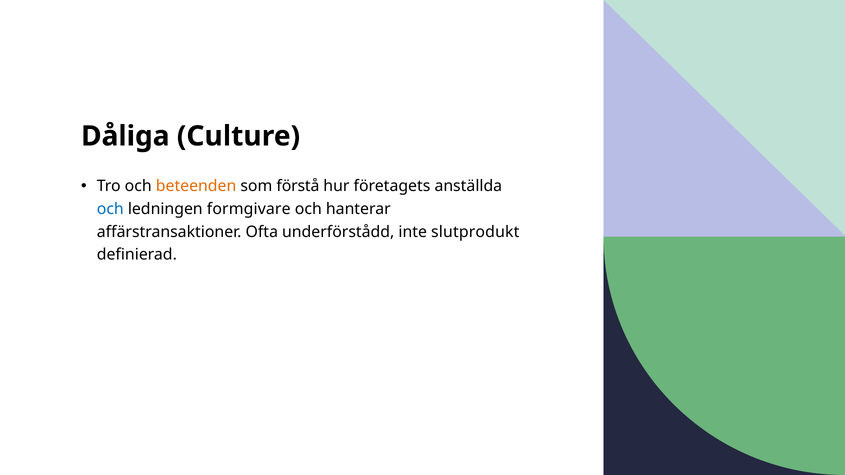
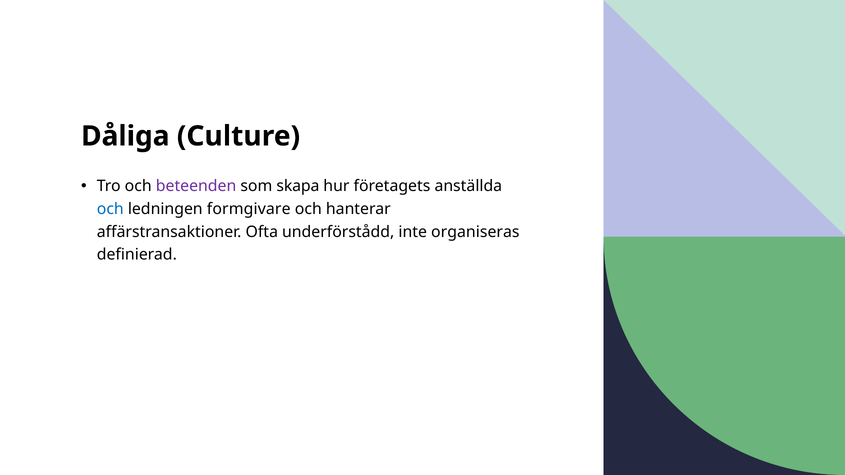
beteenden colour: orange -> purple
förstå: förstå -> skapa
slutprodukt: slutprodukt -> organiseras
